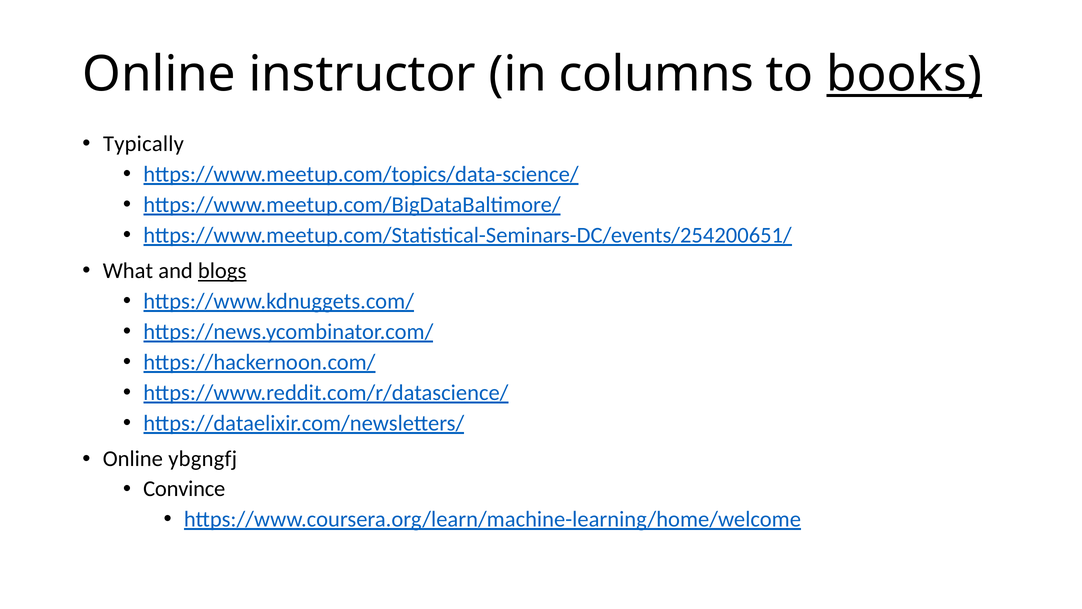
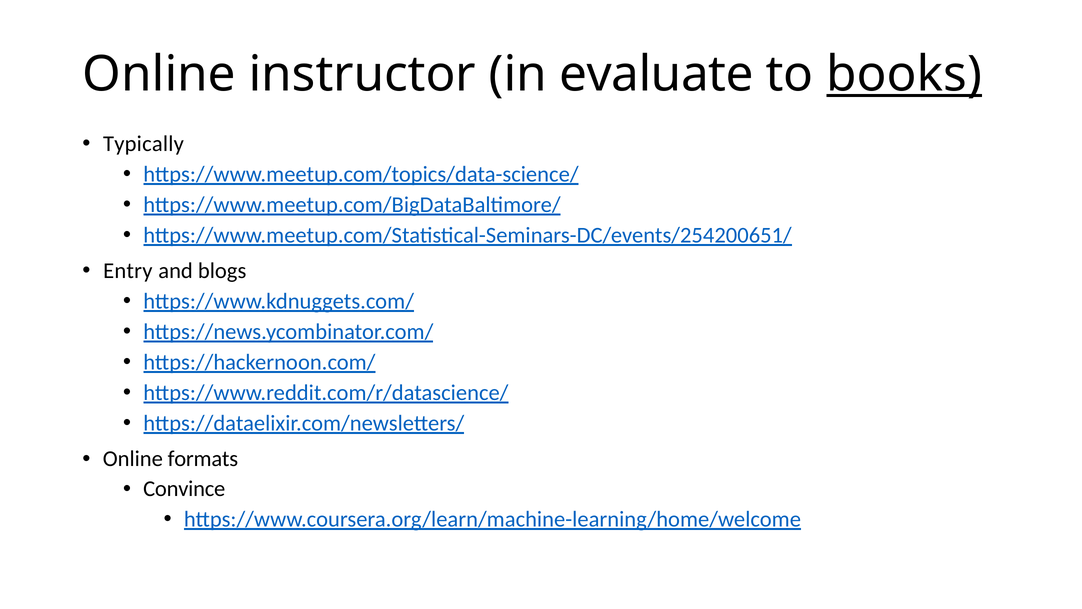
columns: columns -> evaluate
What: What -> Entry
blogs underline: present -> none
ybgngfj: ybgngfj -> formats
